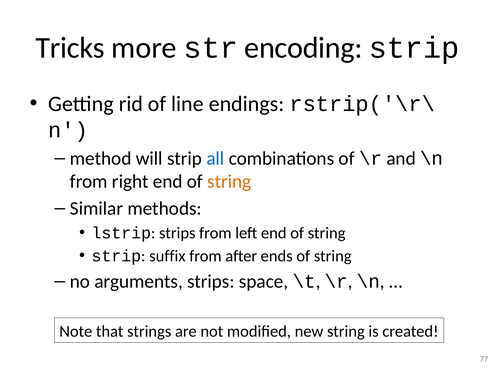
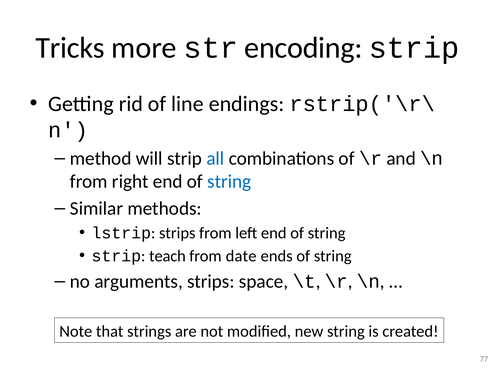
string at (229, 182) colour: orange -> blue
suffix: suffix -> teach
after: after -> date
